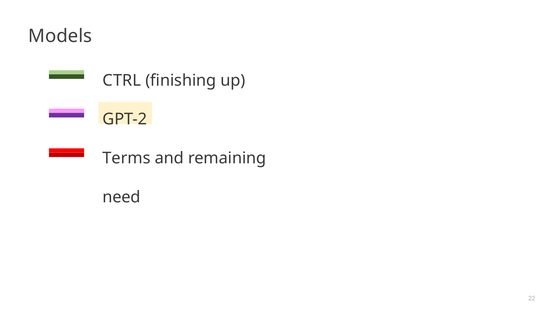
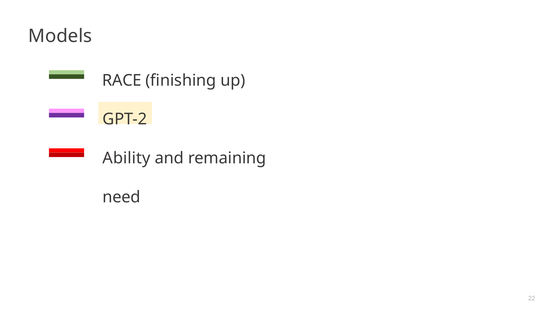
CTRL: CTRL -> RACE
Terms: Terms -> Ability
